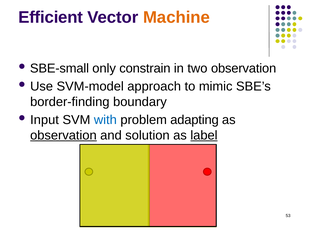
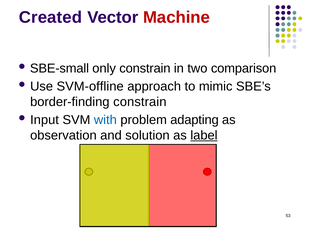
Efficient: Efficient -> Created
Machine colour: orange -> red
two observation: observation -> comparison
SVM-model: SVM-model -> SVM-offline
border-finding boundary: boundary -> constrain
observation at (63, 135) underline: present -> none
